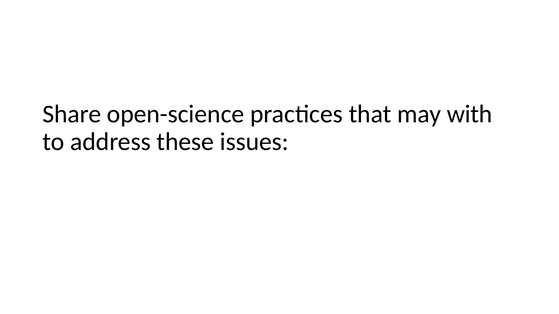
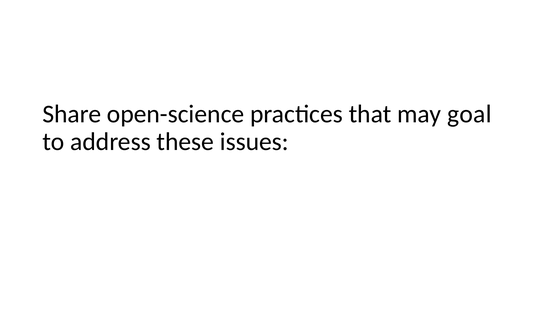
with: with -> goal
